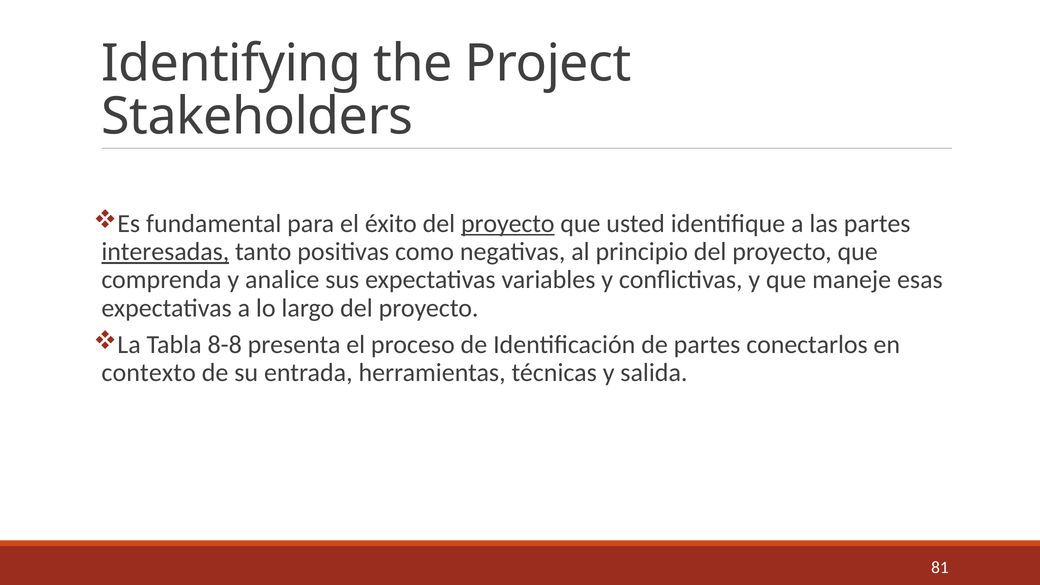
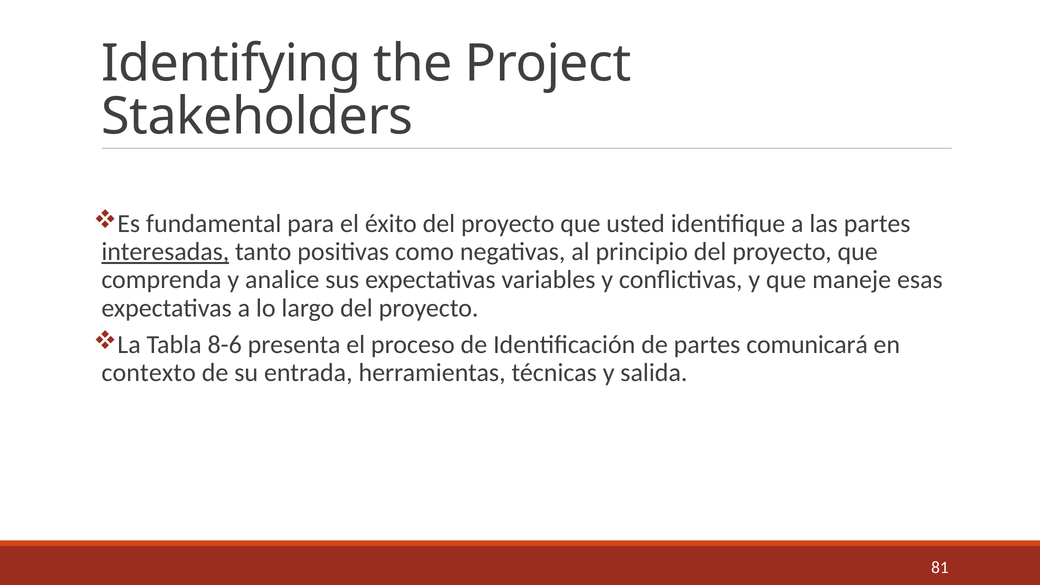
proyecto at (508, 224) underline: present -> none
8-8: 8-8 -> 8-6
conectarlos: conectarlos -> comunicará
